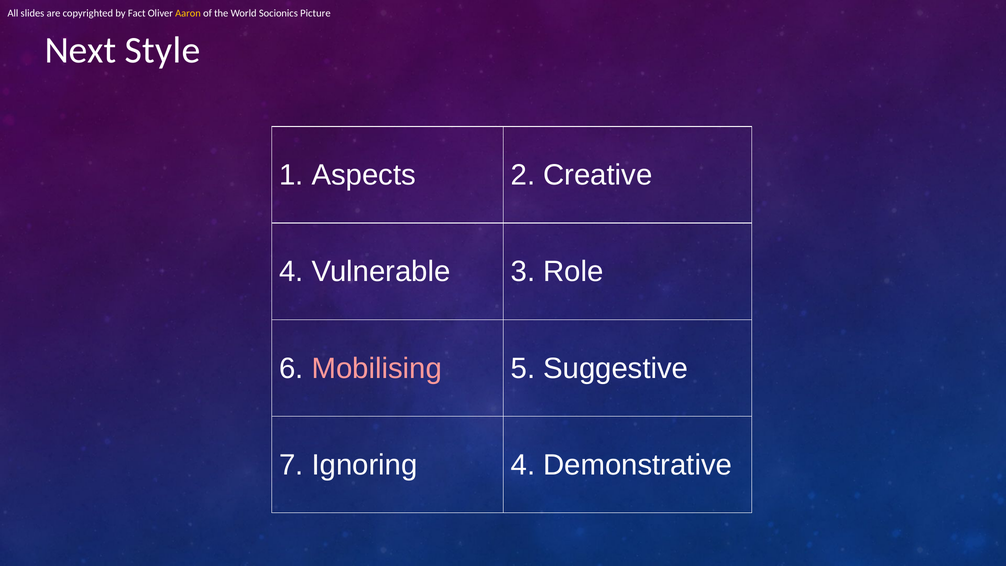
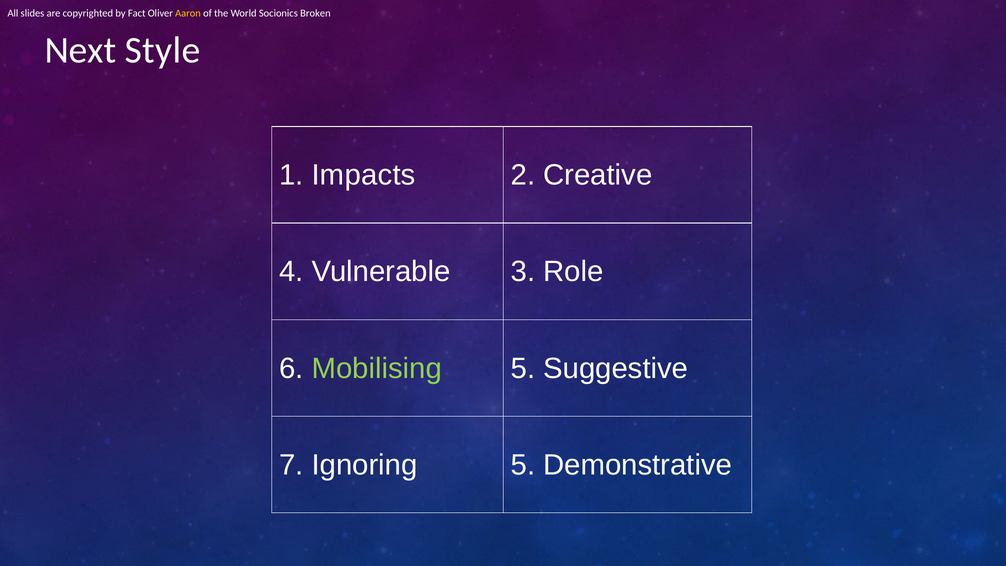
Picture: Picture -> Broken
Aspects: Aspects -> Impacts
Mobilising colour: pink -> light green
Ignoring 4: 4 -> 5
